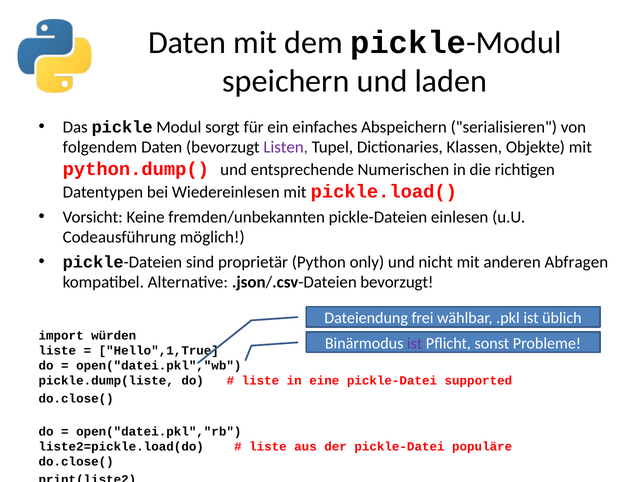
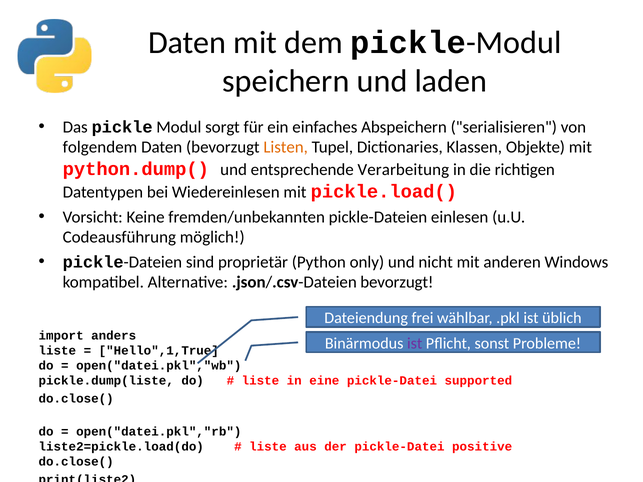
Listen colour: purple -> orange
Numerischen: Numerischen -> Verarbeitung
Abfragen: Abfragen -> Windows
würden: würden -> anders
populäre: populäre -> positive
